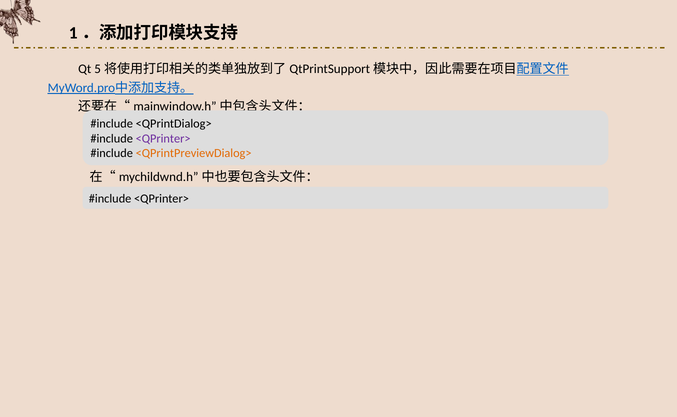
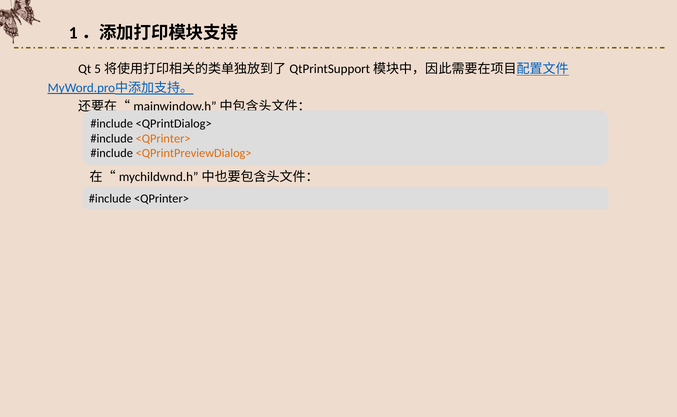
<QPrinter> at (163, 138) colour: purple -> orange
